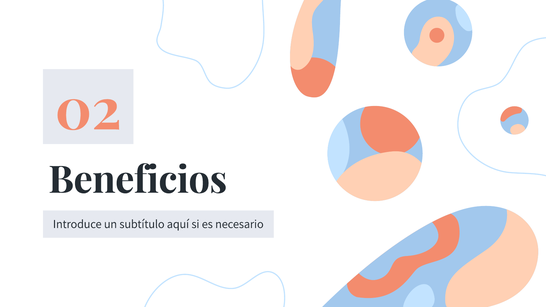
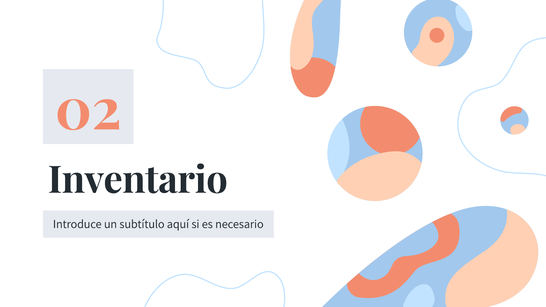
Beneficios: Beneficios -> Inventario
